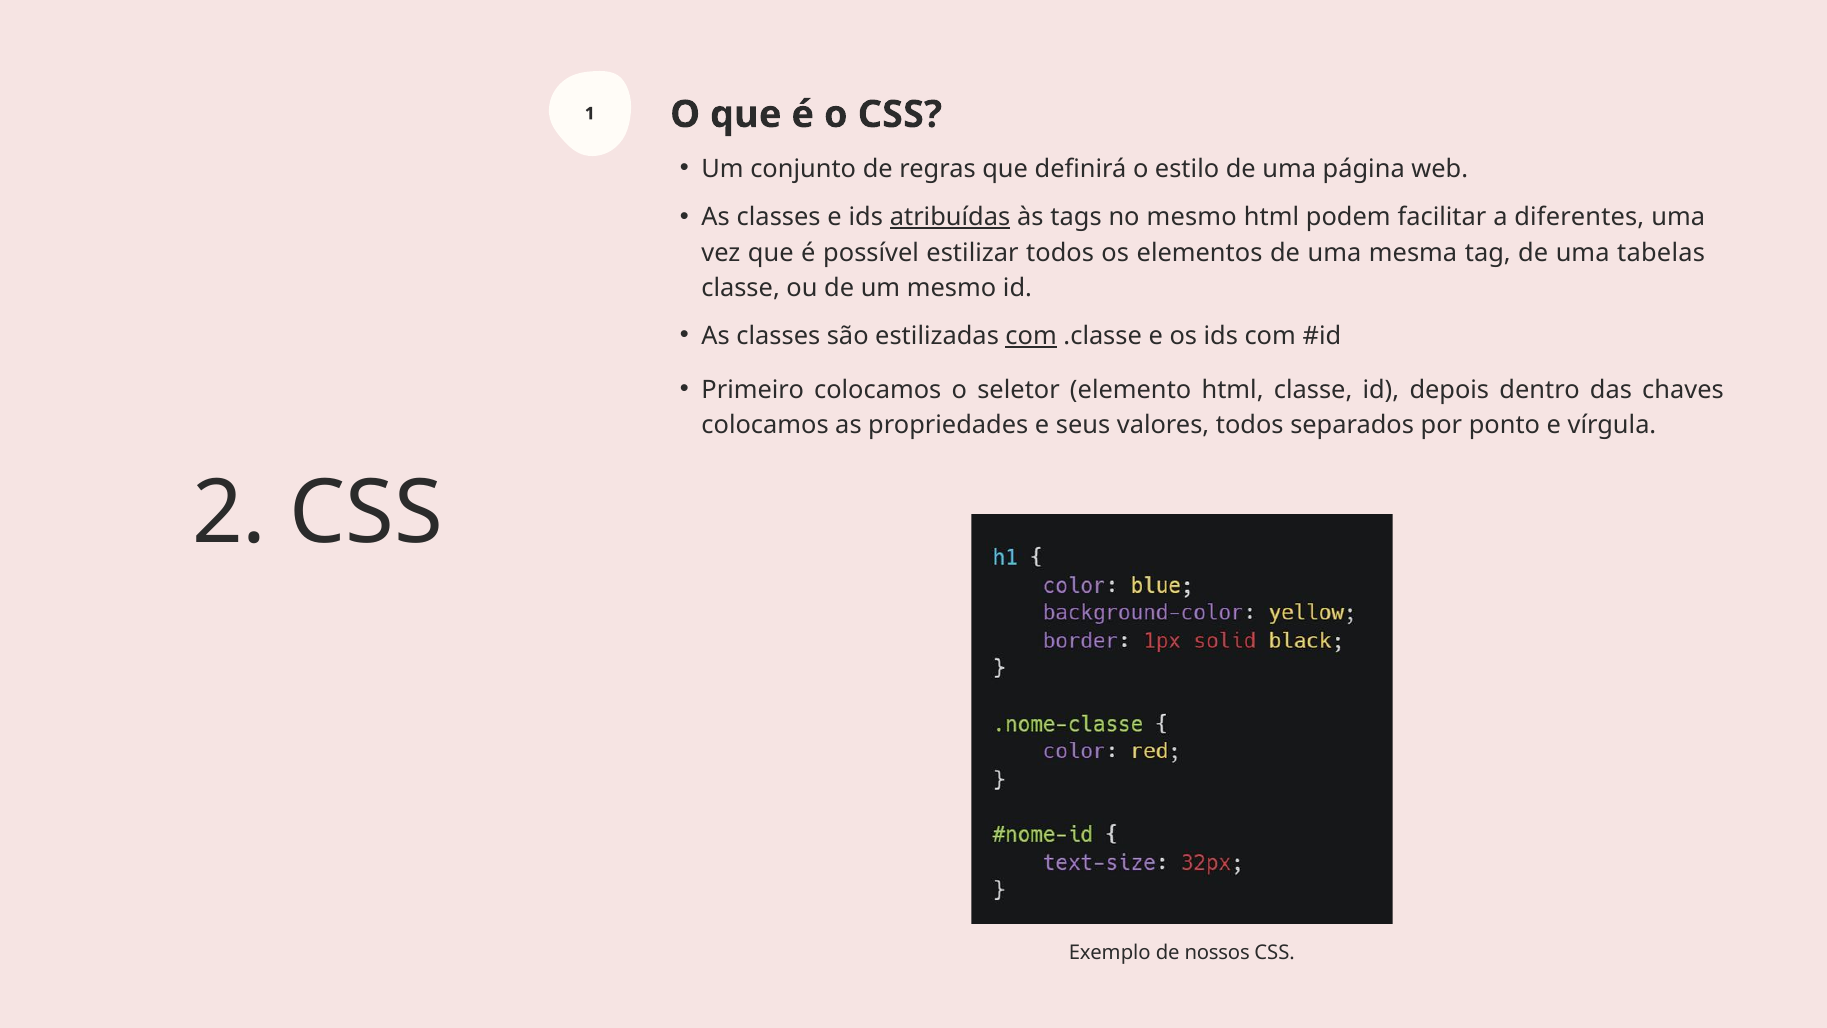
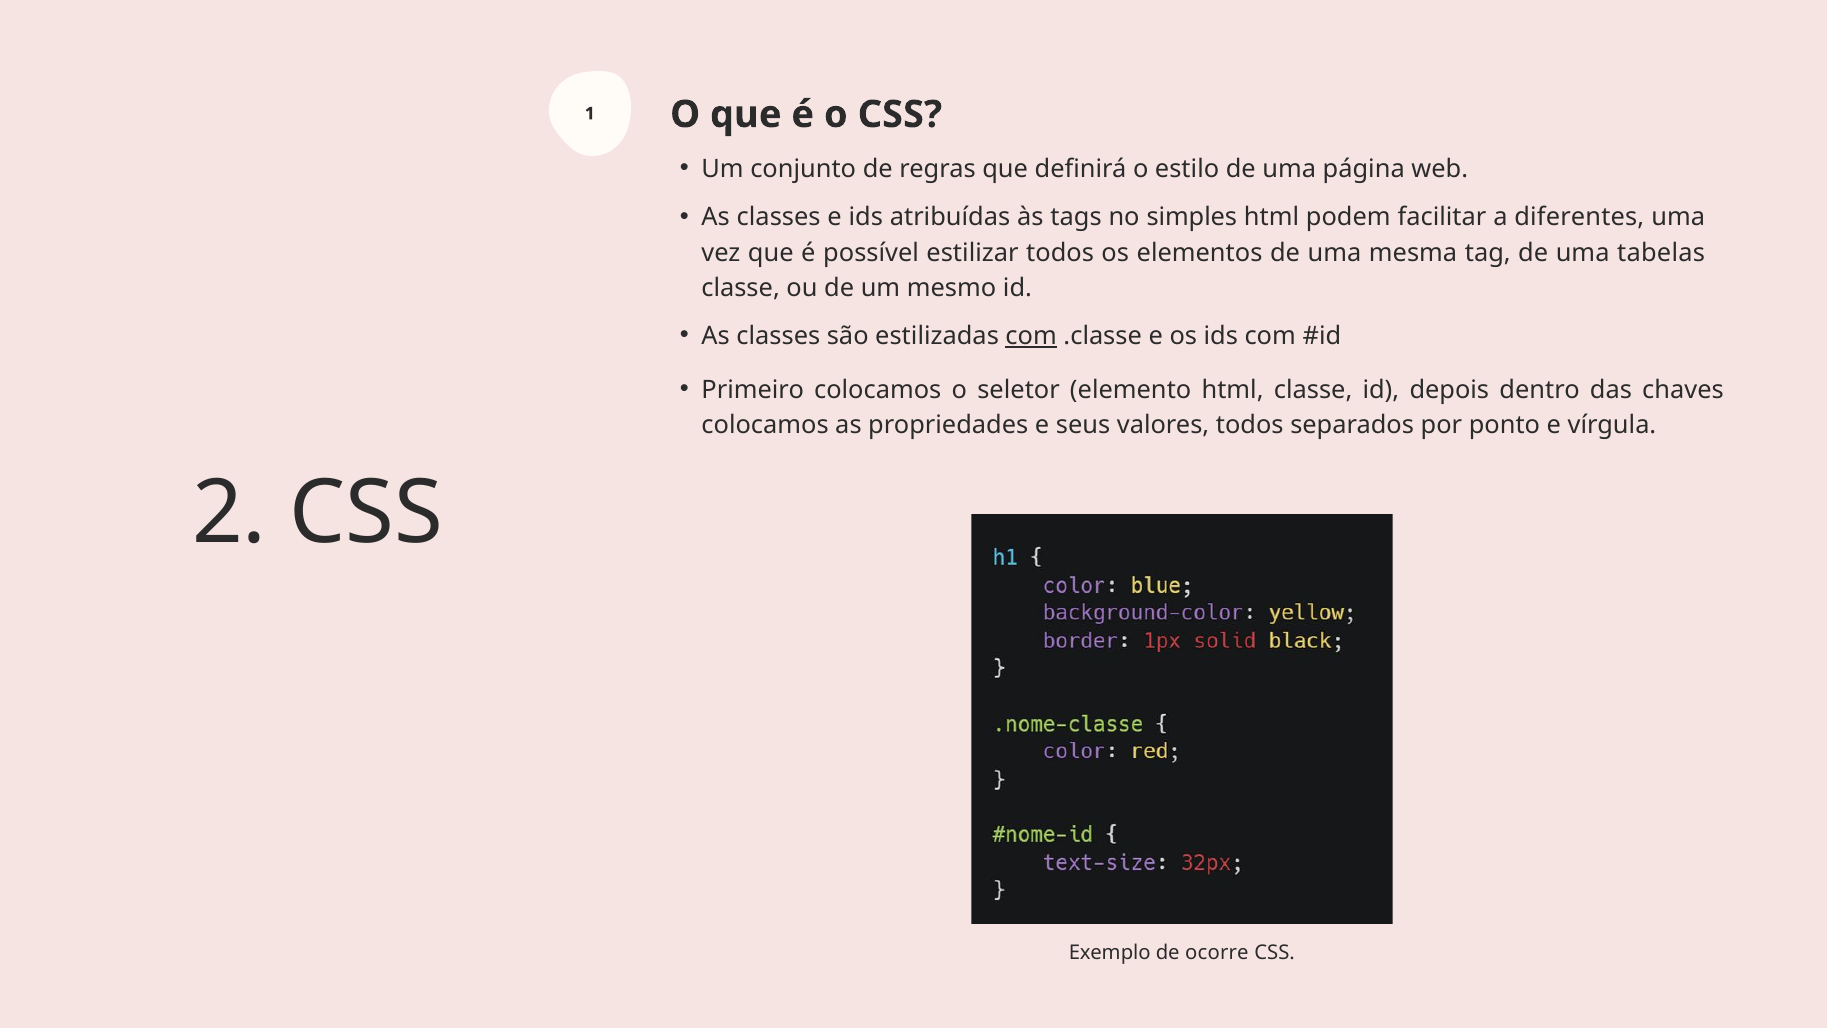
atribuídas underline: present -> none
no mesmo: mesmo -> simples
nossos: nossos -> ocorre
